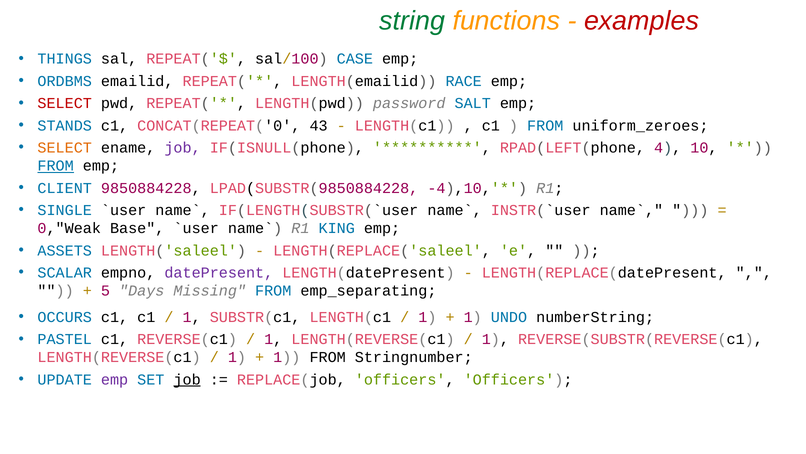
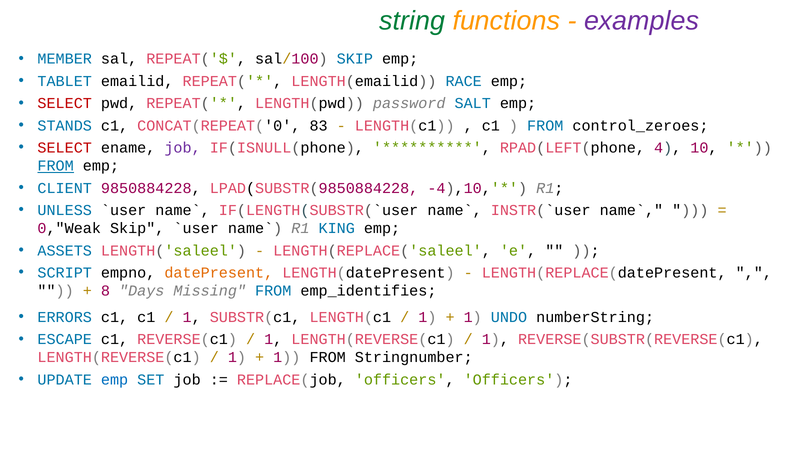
examples colour: red -> purple
THINGS: THINGS -> MEMBER
sal/100 CASE: CASE -> SKIP
ORDBMS: ORDBMS -> TABLET
43: 43 -> 83
uniform_zeroes: uniform_zeroes -> control_zeroes
SELECT at (65, 147) colour: orange -> red
SINGLE: SINGLE -> UNLESS
0,"Weak Base: Base -> Skip
SCALAR: SCALAR -> SCRIPT
datePresent colour: purple -> orange
5: 5 -> 8
emp_separating: emp_separating -> emp_identifies
OCCURS: OCCURS -> ERRORS
PASTEL: PASTEL -> ESCAPE
emp at (115, 379) colour: purple -> blue
job at (187, 379) underline: present -> none
